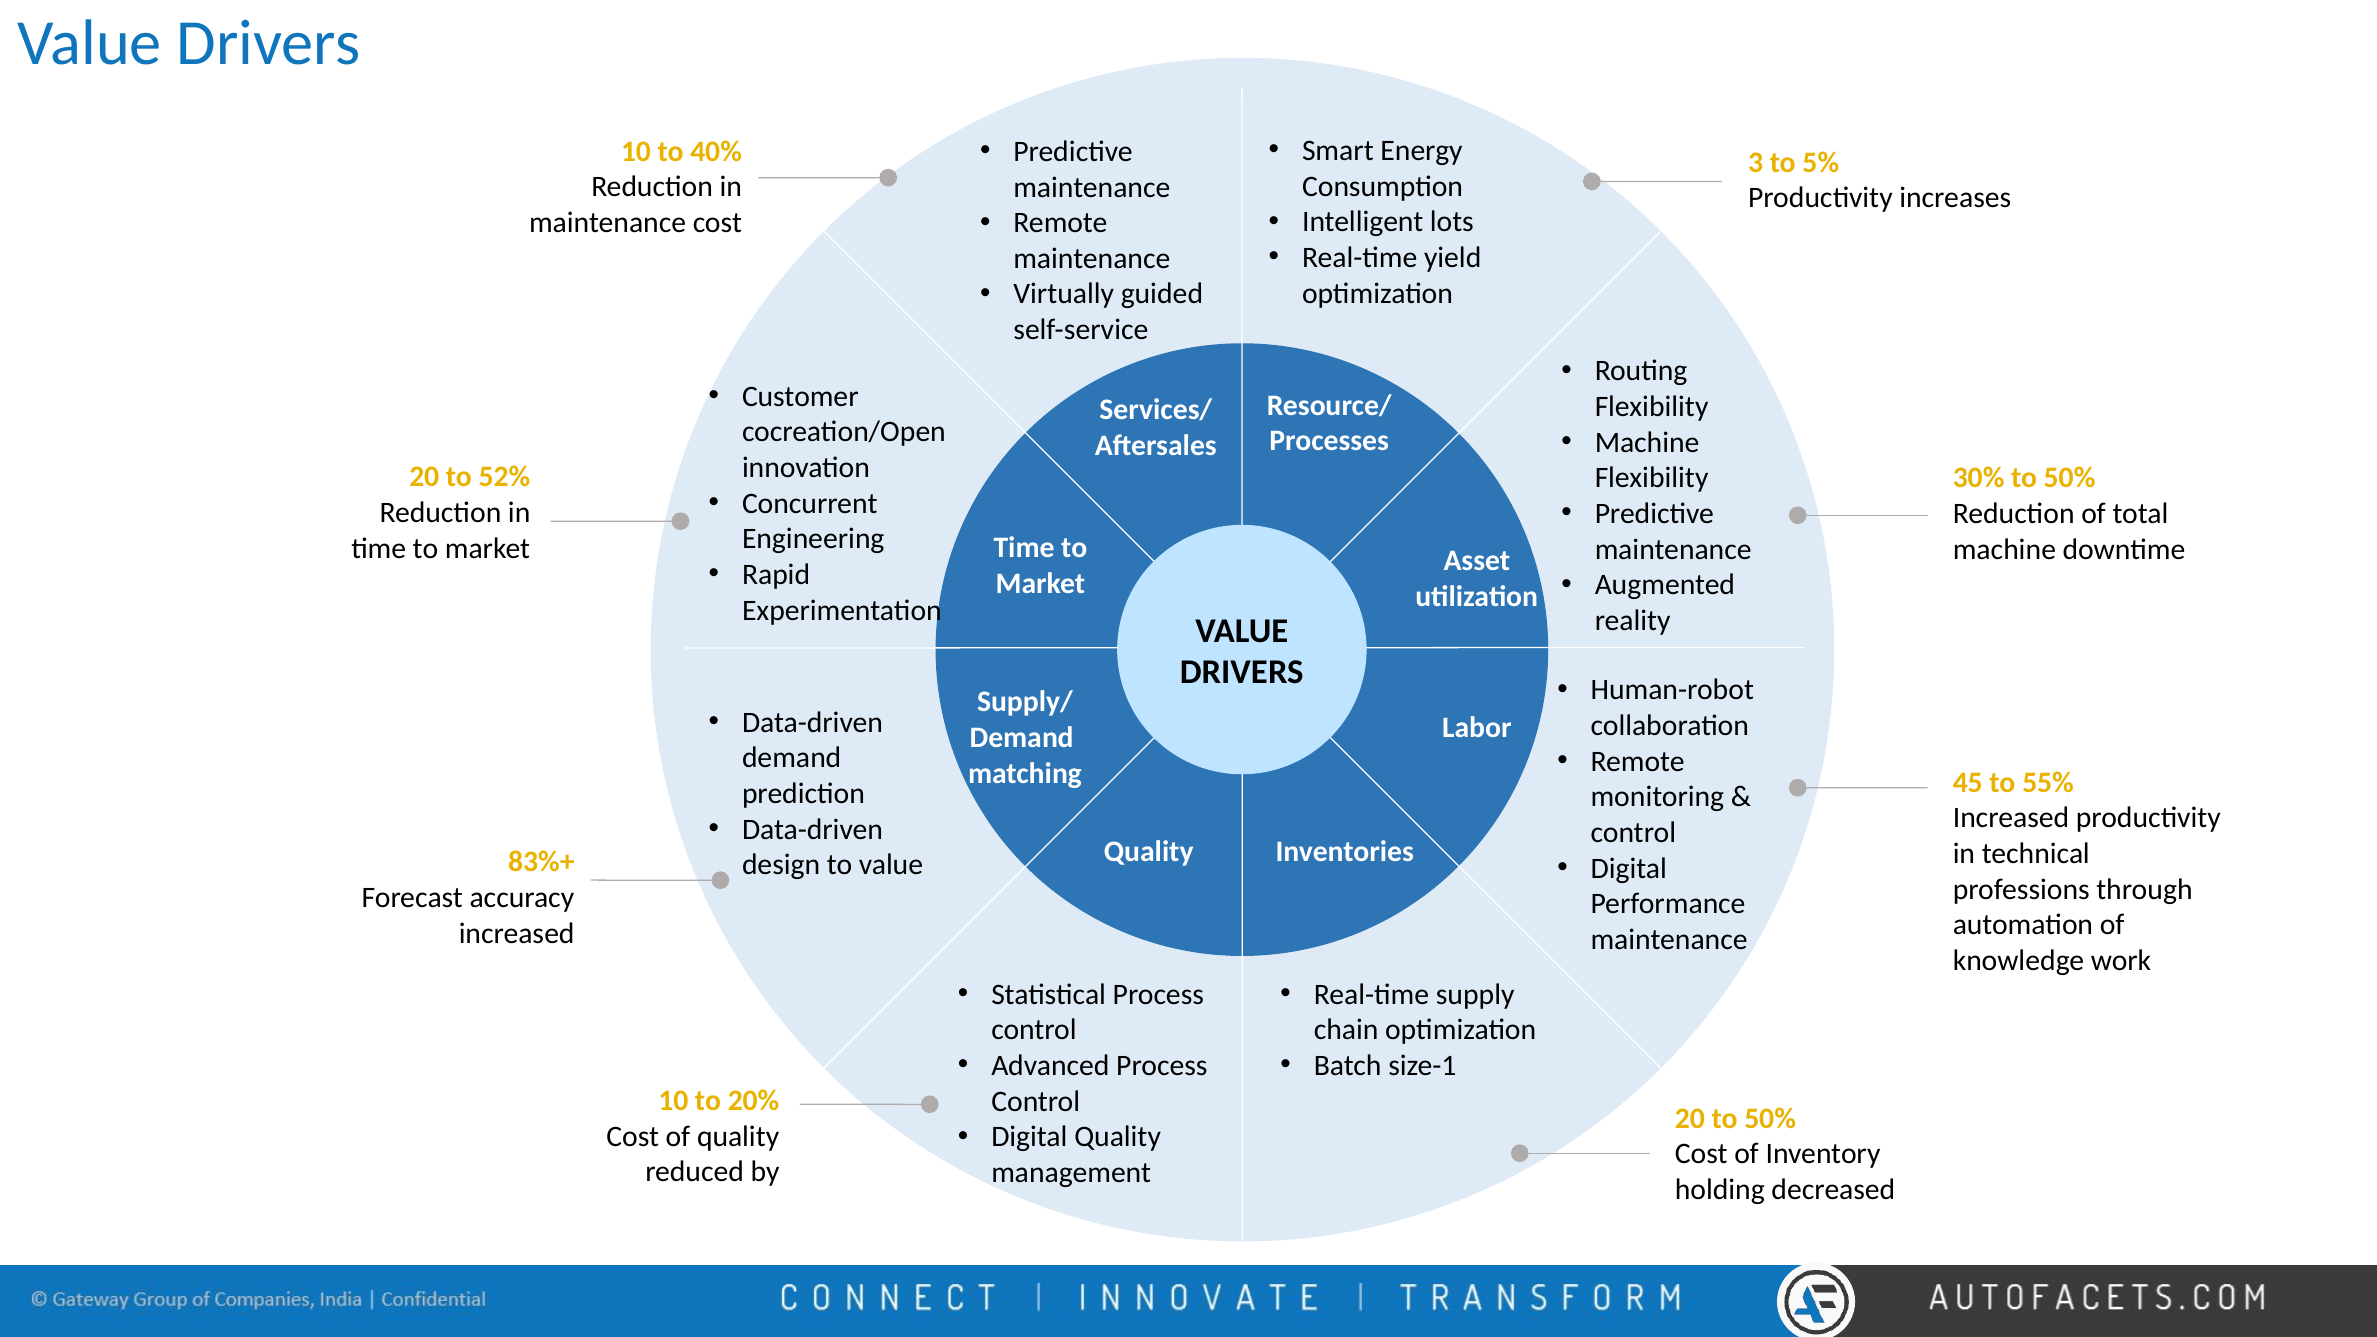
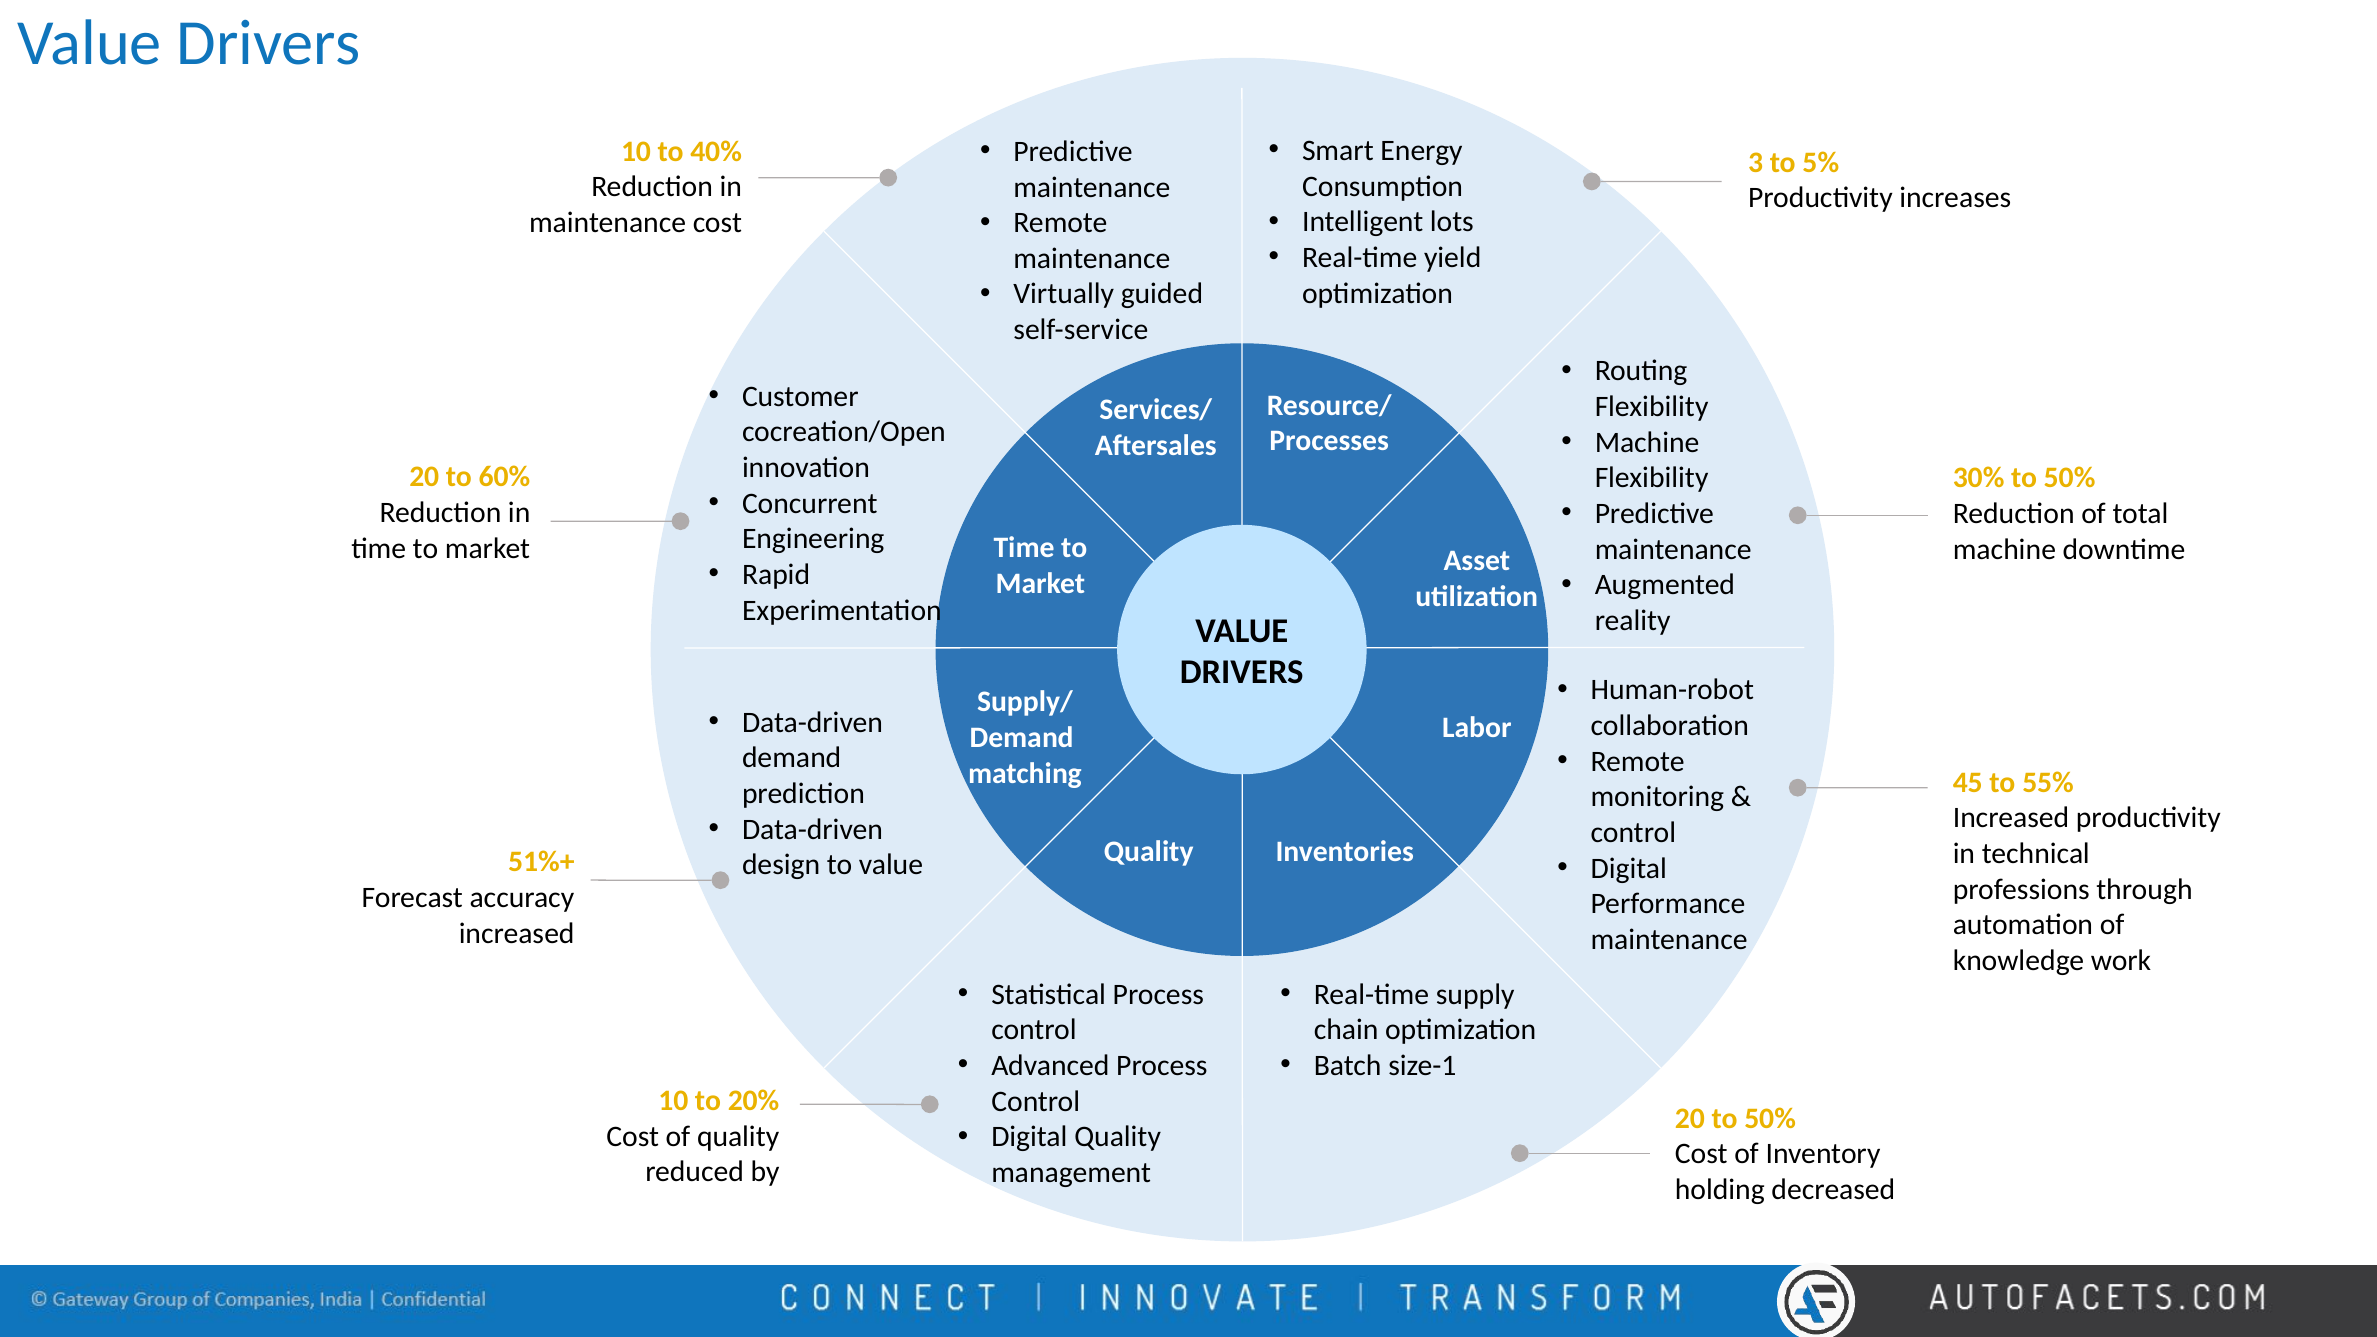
52%: 52% -> 60%
83%+: 83%+ -> 51%+
